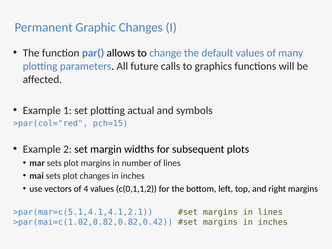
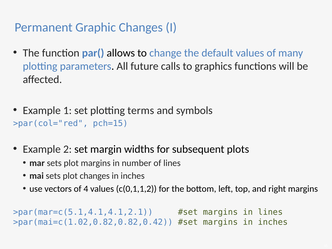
actual: actual -> terms
